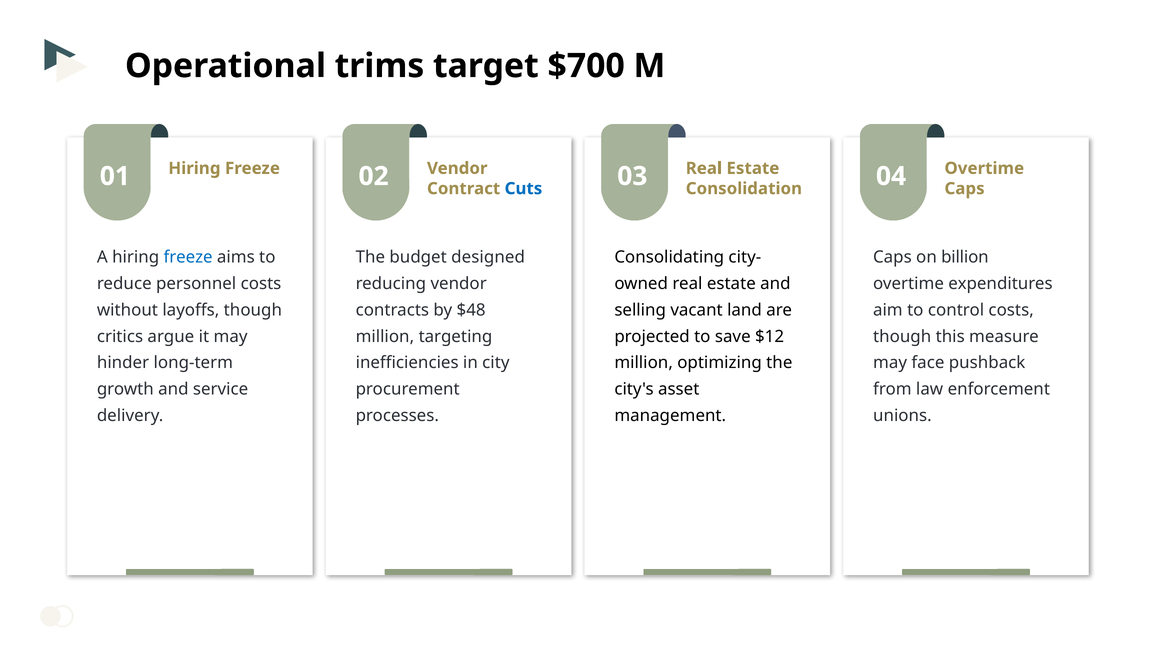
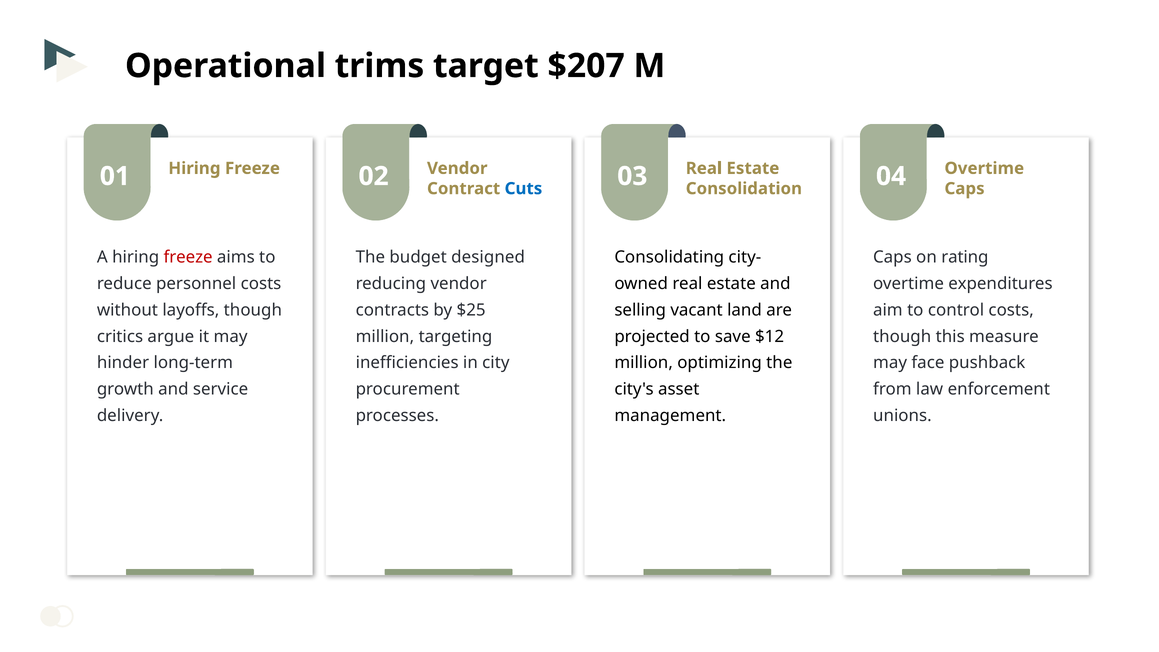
$700: $700 -> $207
freeze at (188, 257) colour: blue -> red
billion: billion -> rating
$48: $48 -> $25
